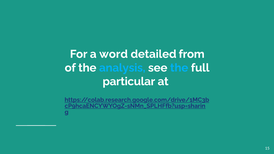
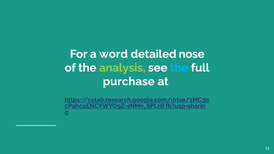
from: from -> nose
analysis colour: light blue -> light green
particular: particular -> purchase
